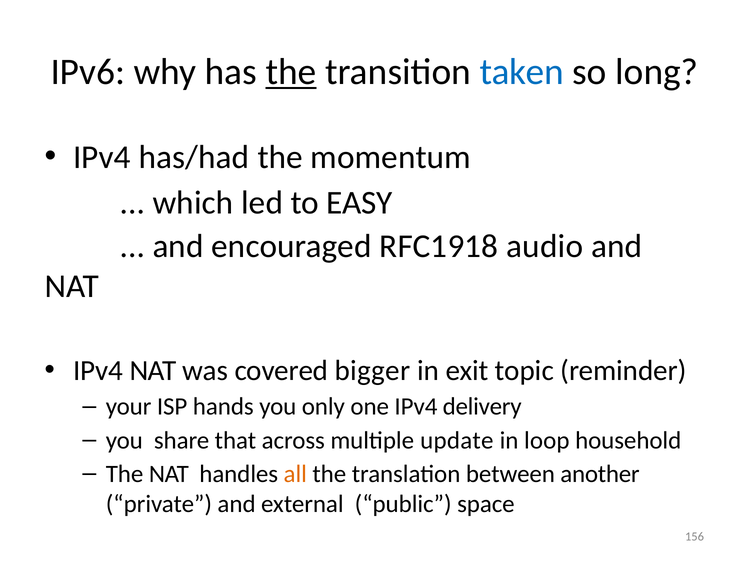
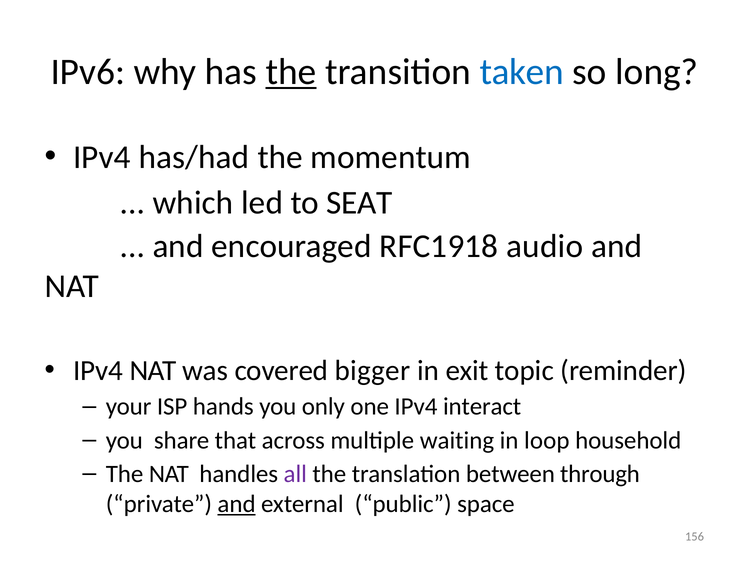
EASY: EASY -> SEAT
delivery: delivery -> interact
update: update -> waiting
all colour: orange -> purple
another: another -> through
and at (237, 504) underline: none -> present
